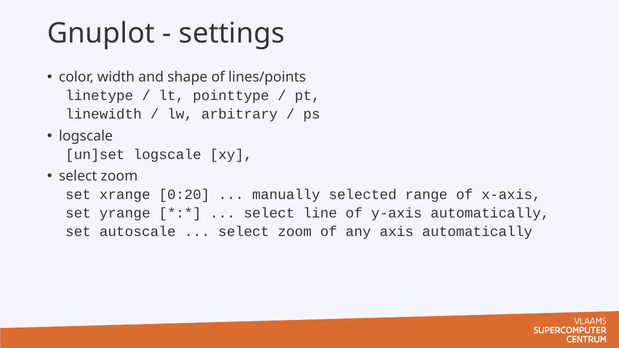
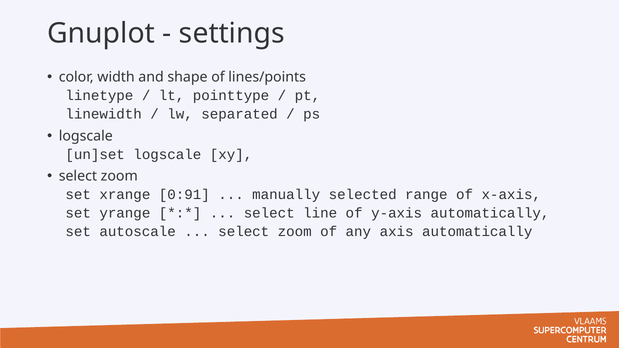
arbitrary: arbitrary -> separated
0:20: 0:20 -> 0:91
